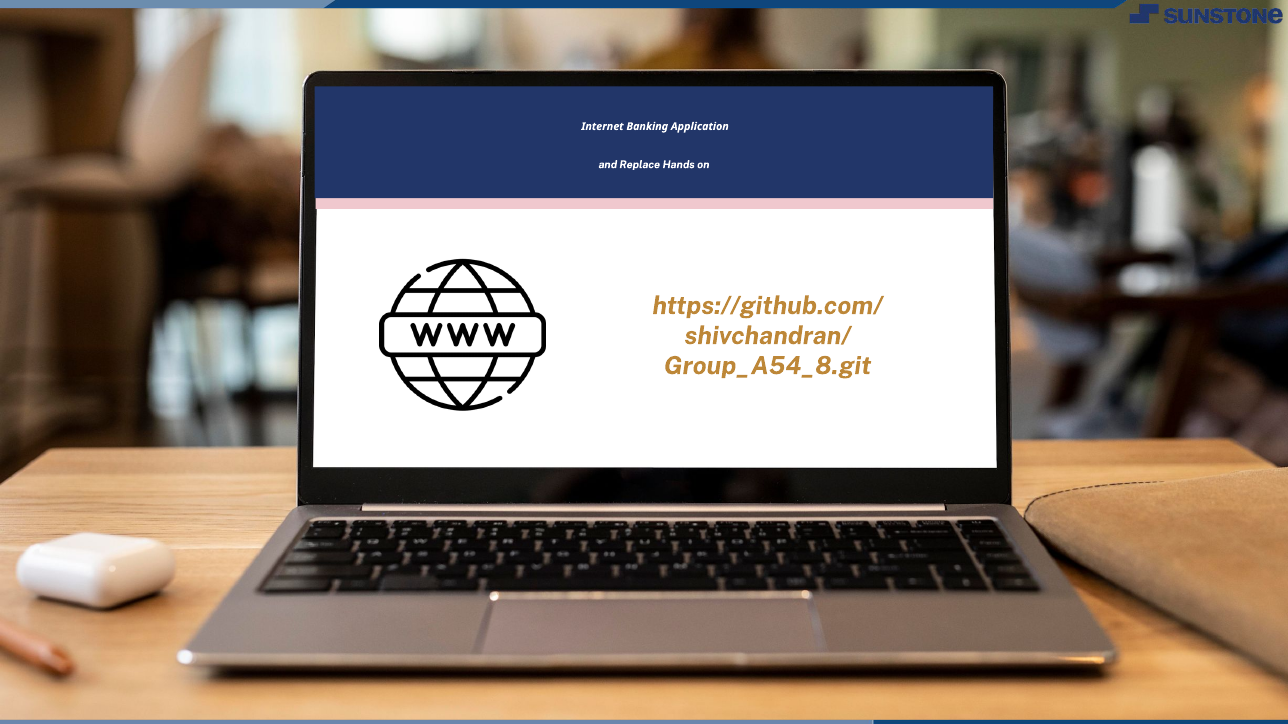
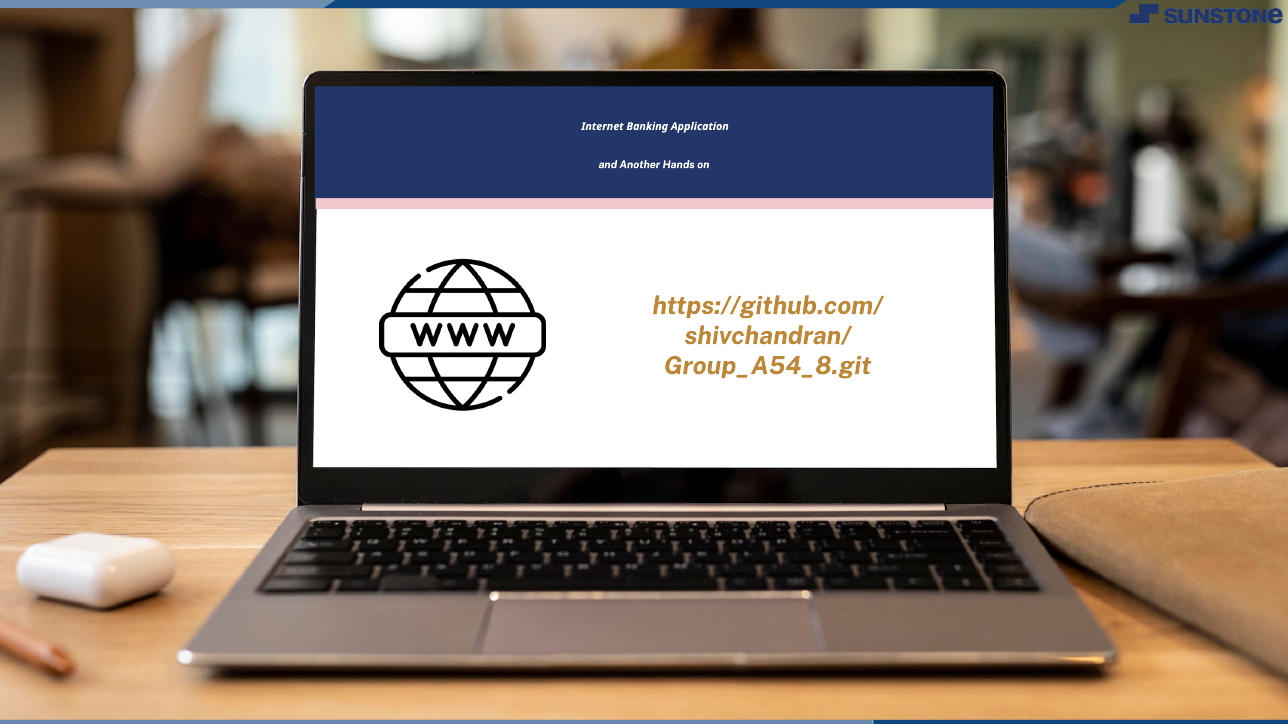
Replace: Replace -> Another
